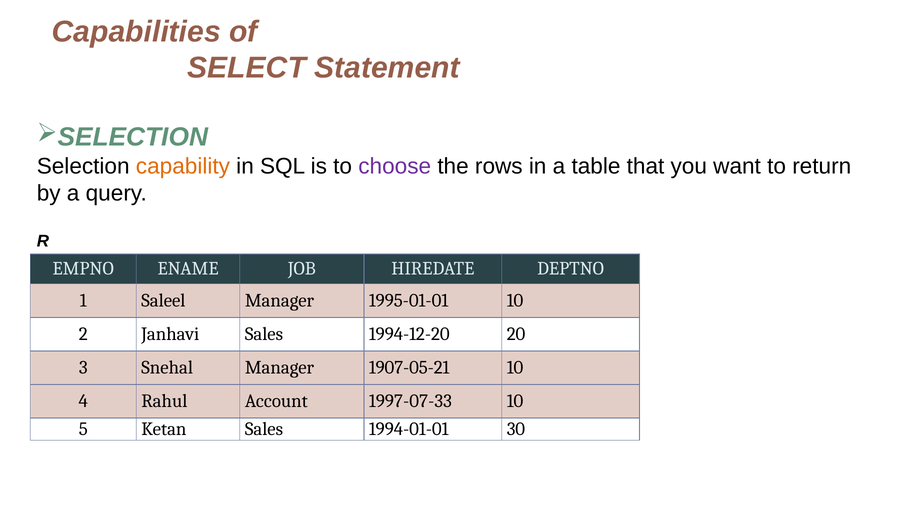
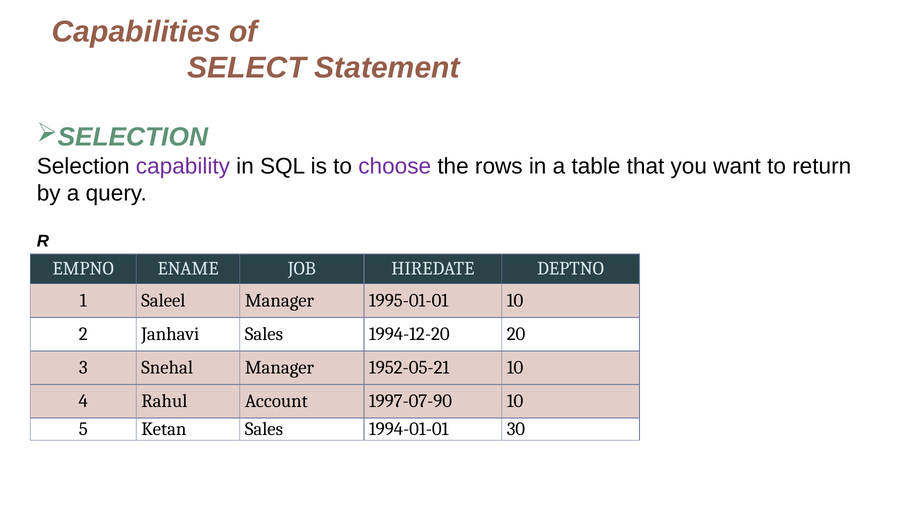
capability colour: orange -> purple
1907-05-21: 1907-05-21 -> 1952-05-21
1997-07-33: 1997-07-33 -> 1997-07-90
